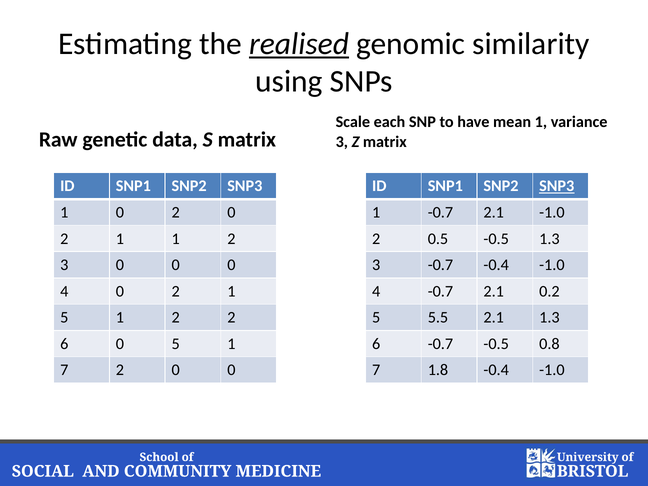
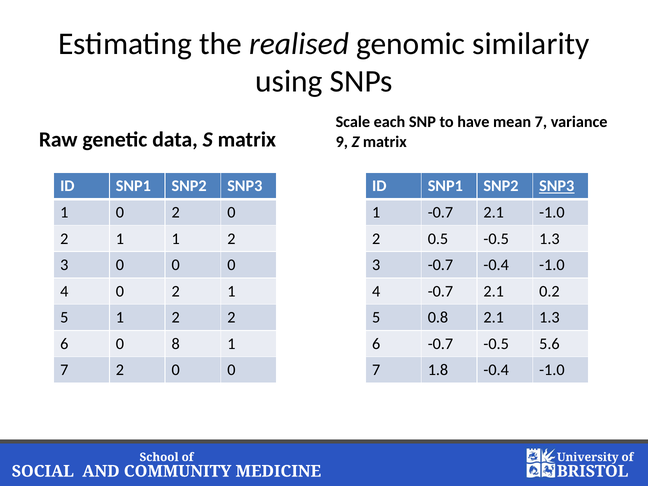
realised underline: present -> none
mean 1: 1 -> 7
3 at (342, 142): 3 -> 9
5.5: 5.5 -> 0.8
0 5: 5 -> 8
0.8: 0.8 -> 5.6
